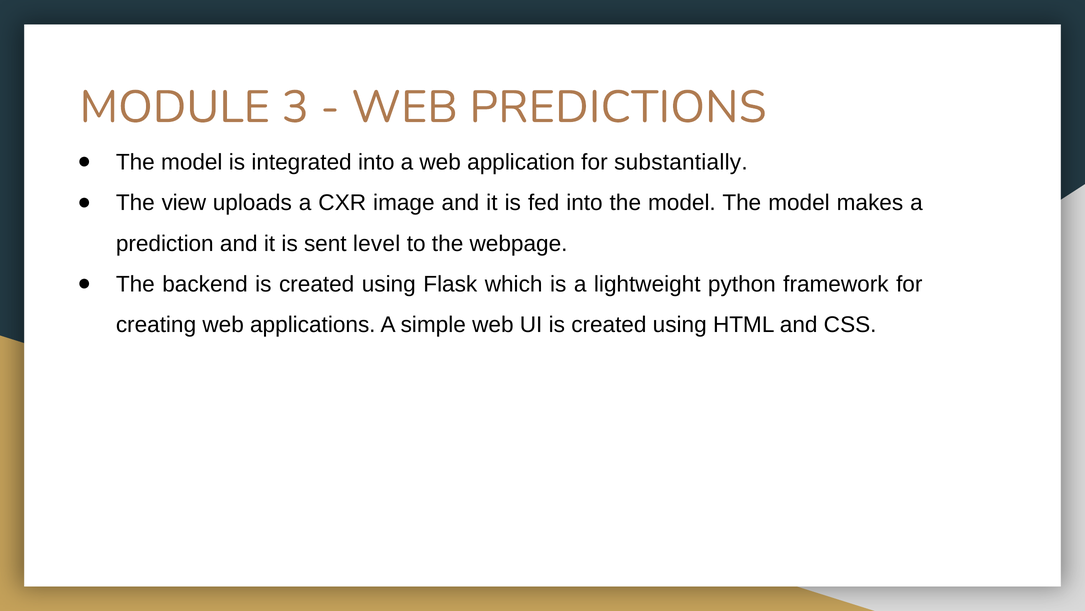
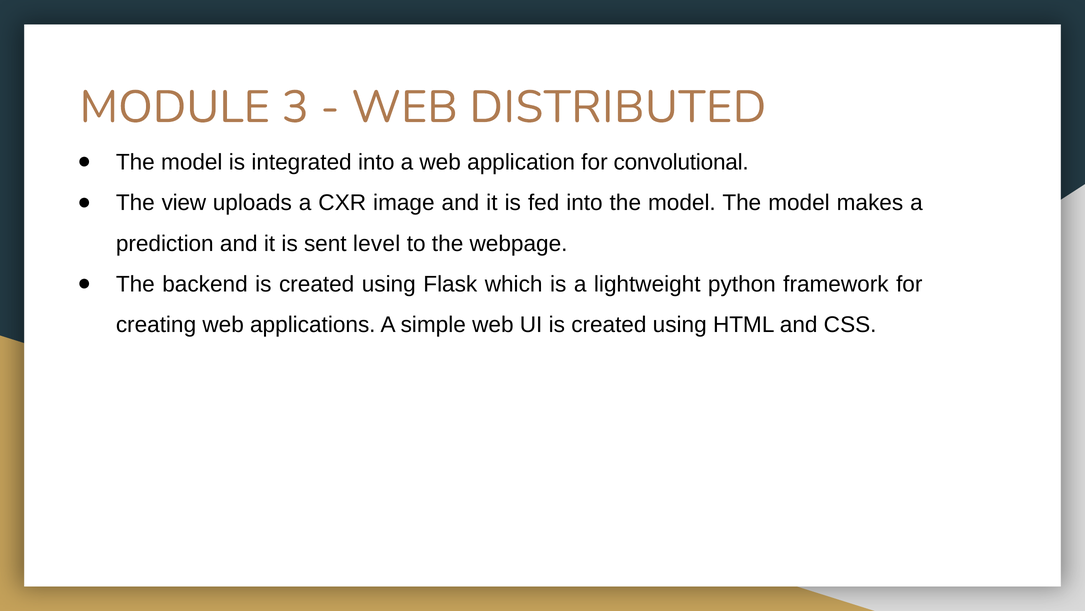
PREDICTIONS: PREDICTIONS -> DISTRIBUTED
substantially: substantially -> convolutional
